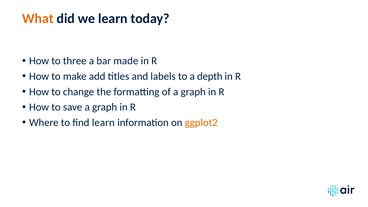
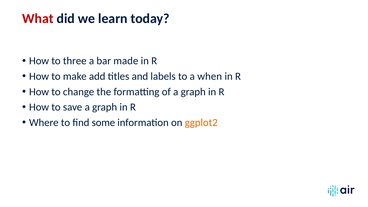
What colour: orange -> red
depth: depth -> when
find learn: learn -> some
